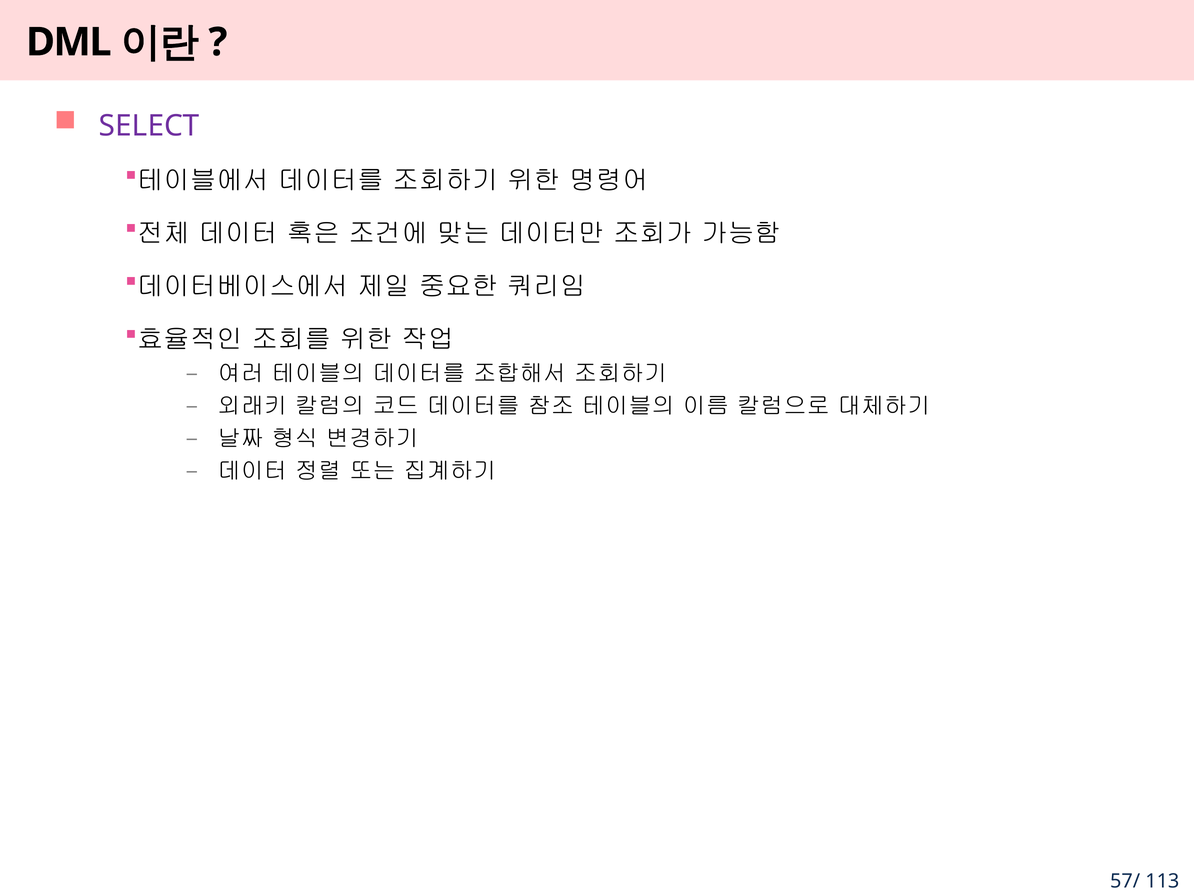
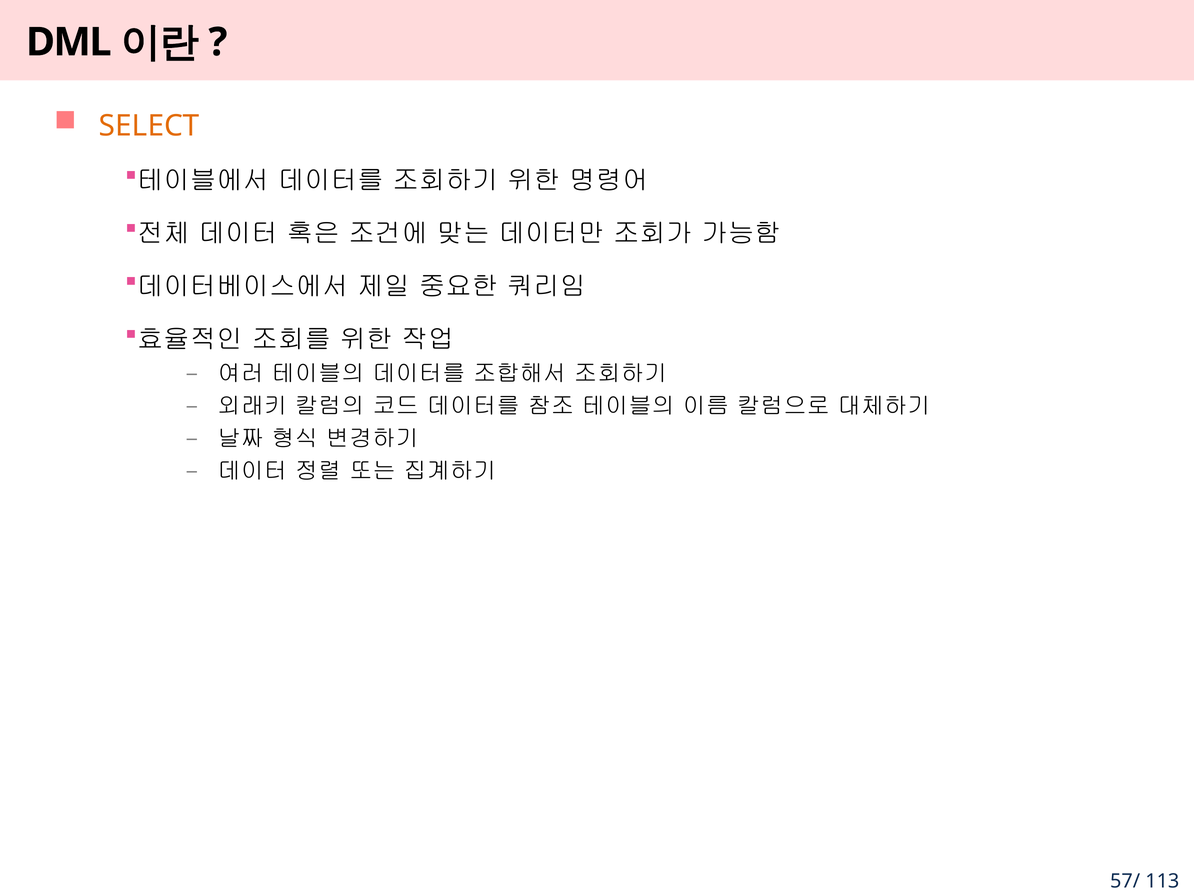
SELECT colour: purple -> orange
